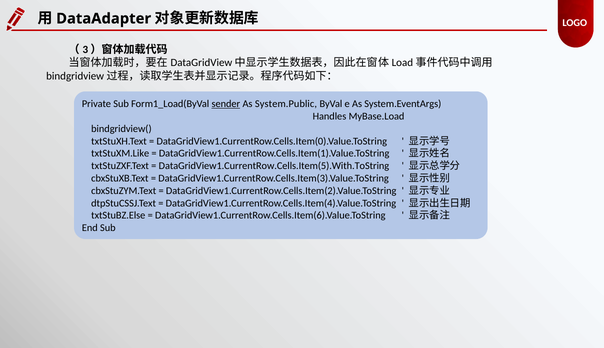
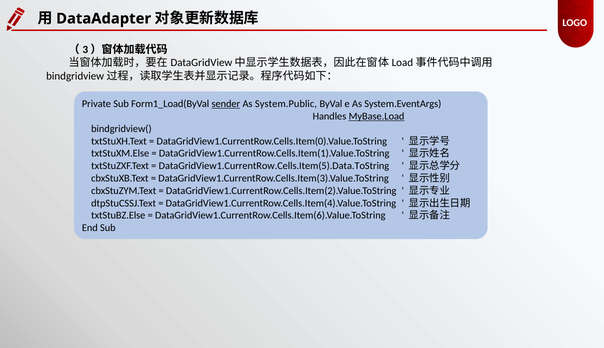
MyBase.Load underline: none -> present
txtStuXM.Like: txtStuXM.Like -> txtStuXM.Else
DataGridView1.CurrentRow.Cells.Item(5).With.ToString: DataGridView1.CurrentRow.Cells.Item(5).With.ToString -> DataGridView1.CurrentRow.Cells.Item(5).Data.ToString
